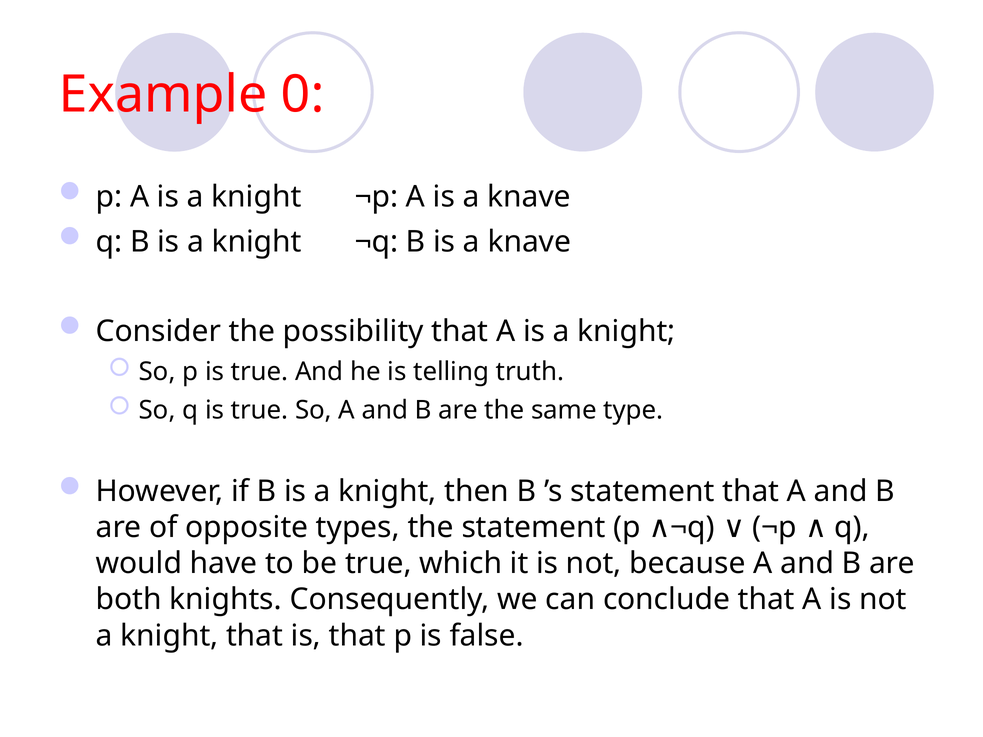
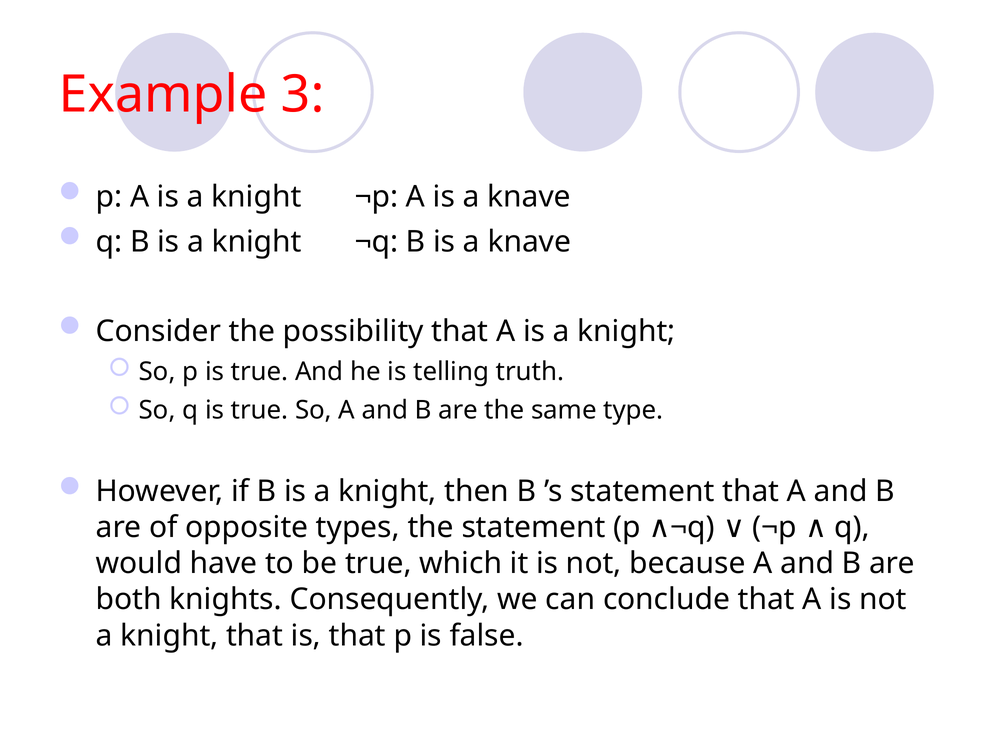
0: 0 -> 3
